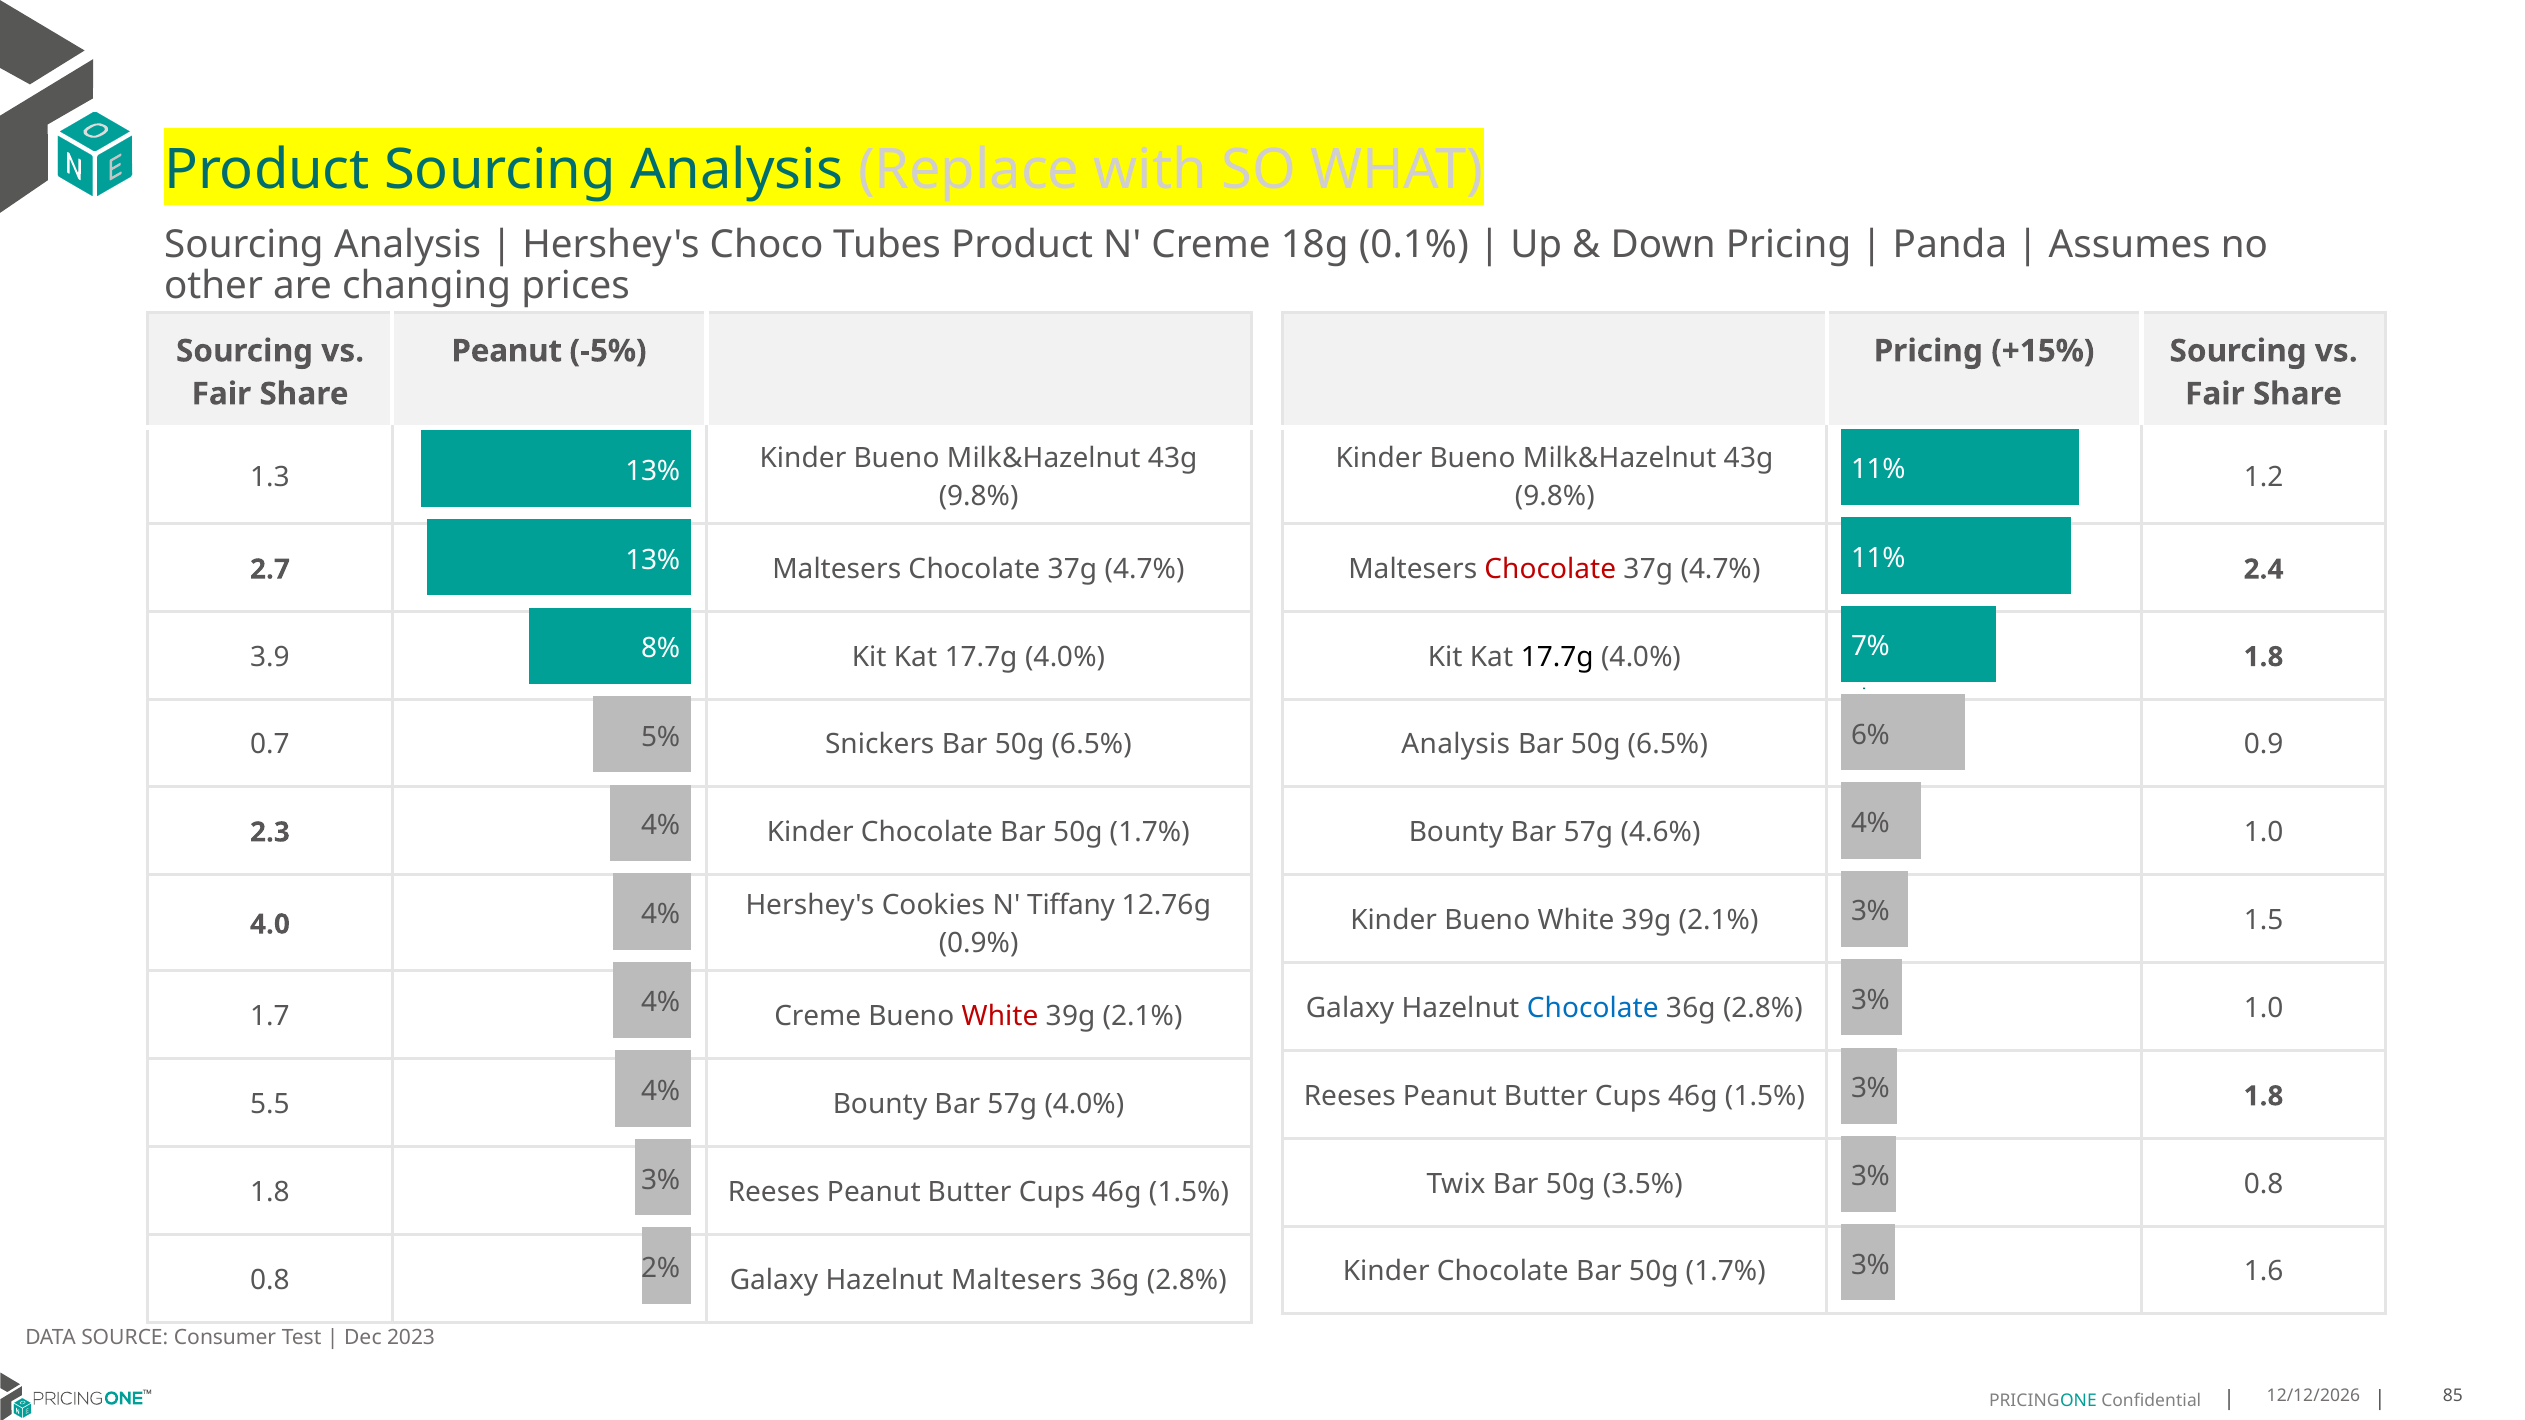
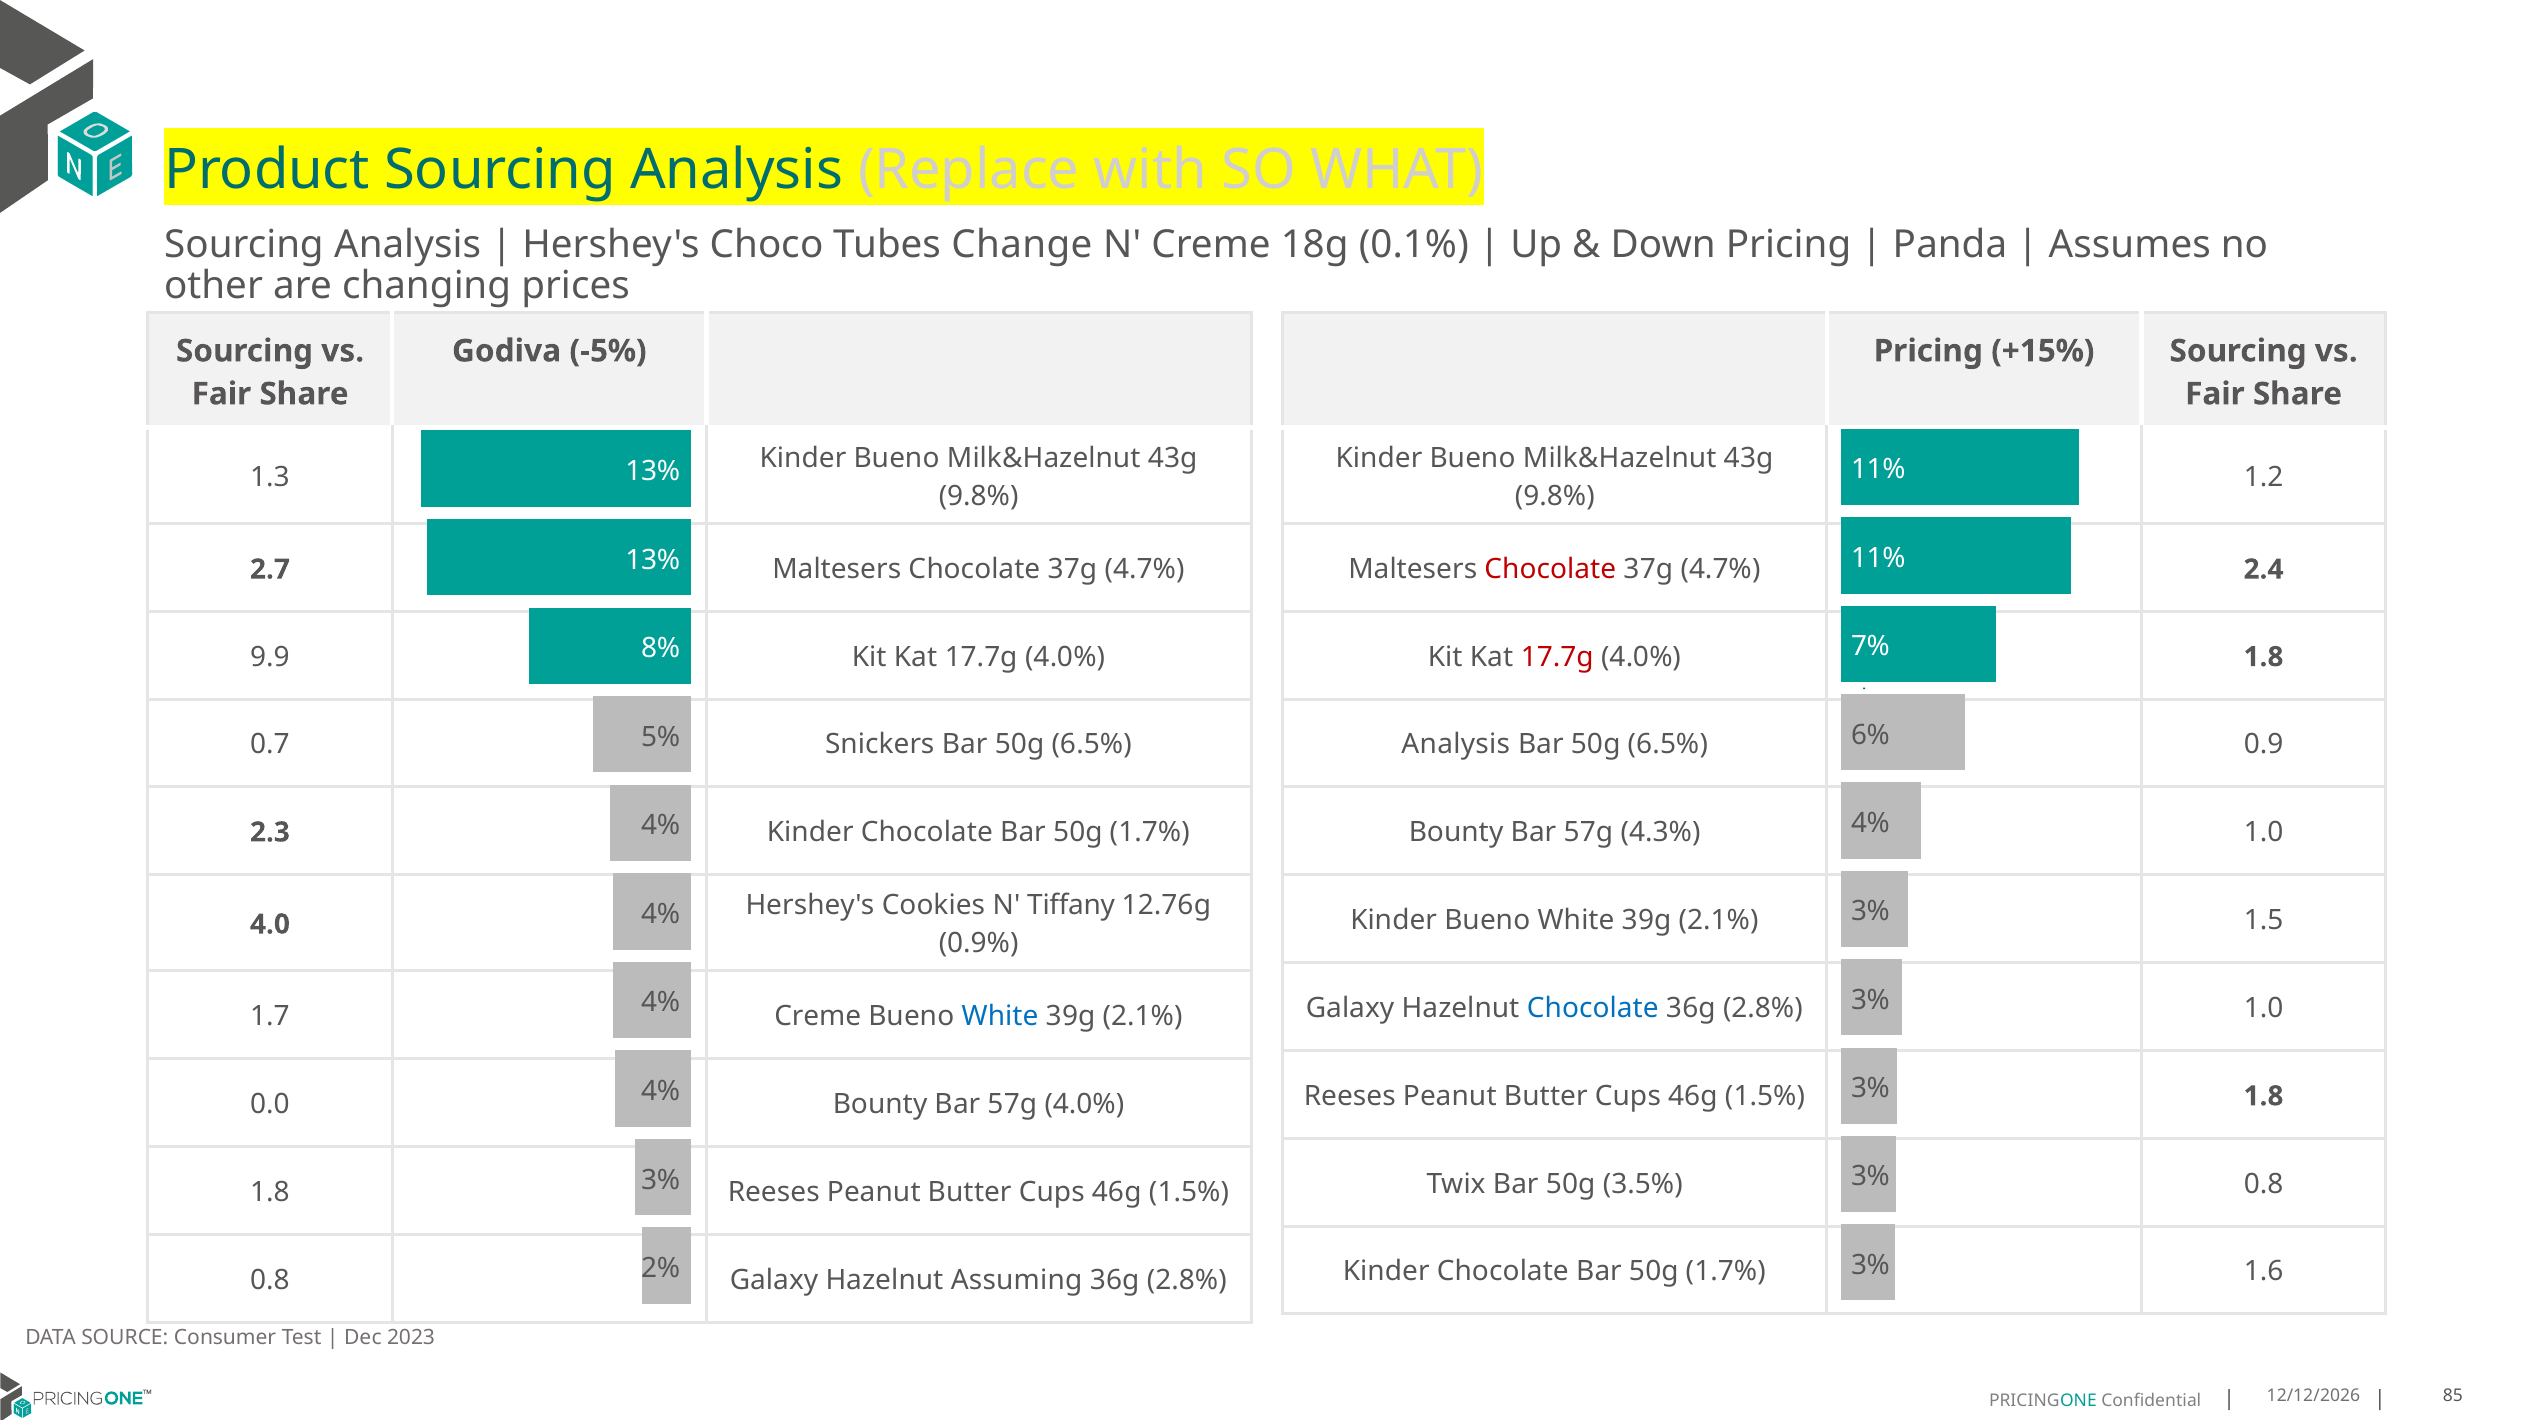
Tubes Product: Product -> Change
Peanut at (507, 351): Peanut -> Godiva
3.9: 3.9 -> 9.9
17.7g at (1557, 657) colour: black -> red
4.6%: 4.6% -> 4.3%
White at (1000, 1017) colour: red -> blue
5.5: 5.5 -> 0.0
Hazelnut Maltesers: Maltesers -> Assuming
